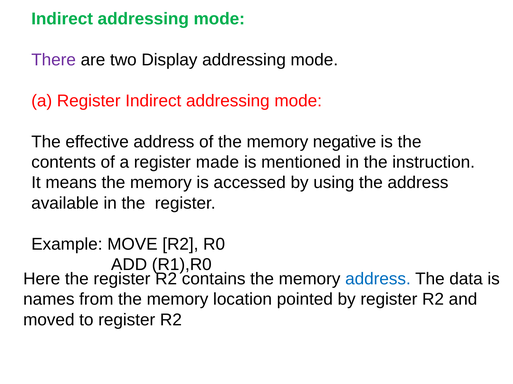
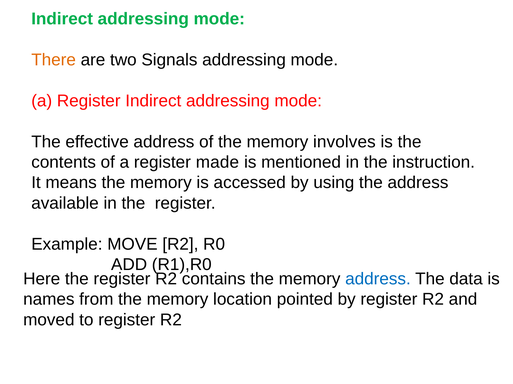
There colour: purple -> orange
Display: Display -> Signals
negative: negative -> involves
